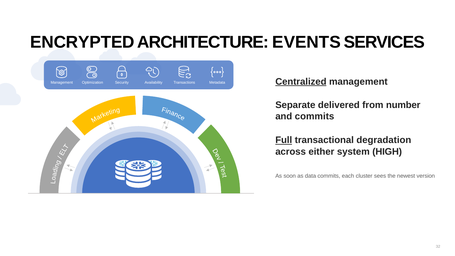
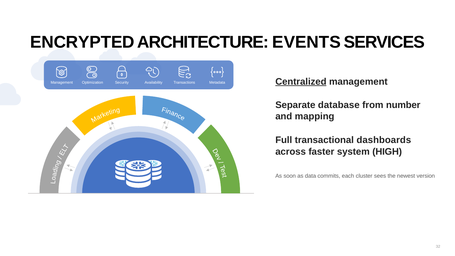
delivered: delivered -> database
and commits: commits -> mapping
Full underline: present -> none
degradation: degradation -> dashboards
either: either -> faster
